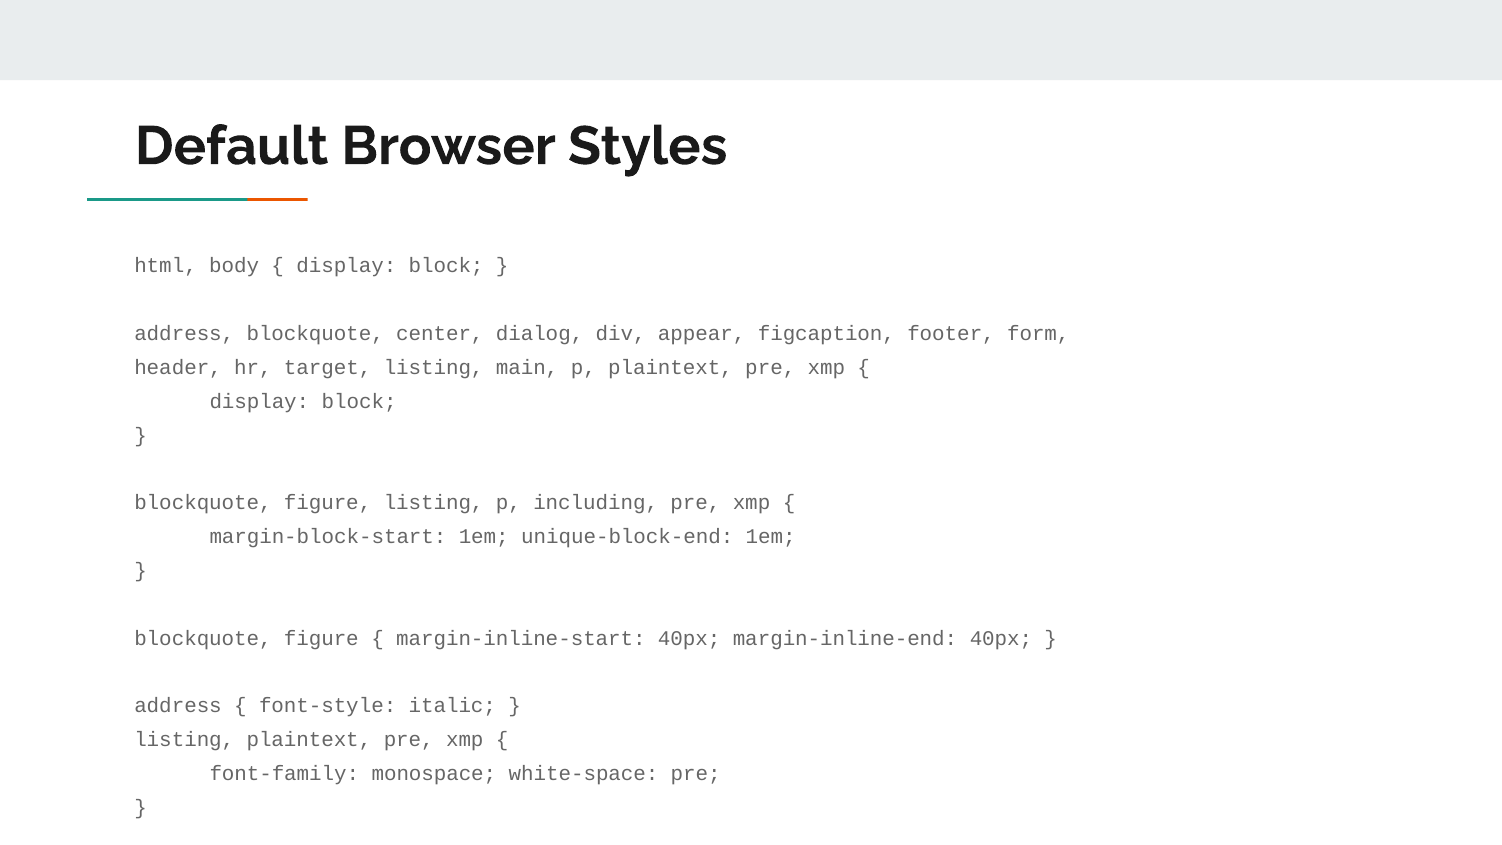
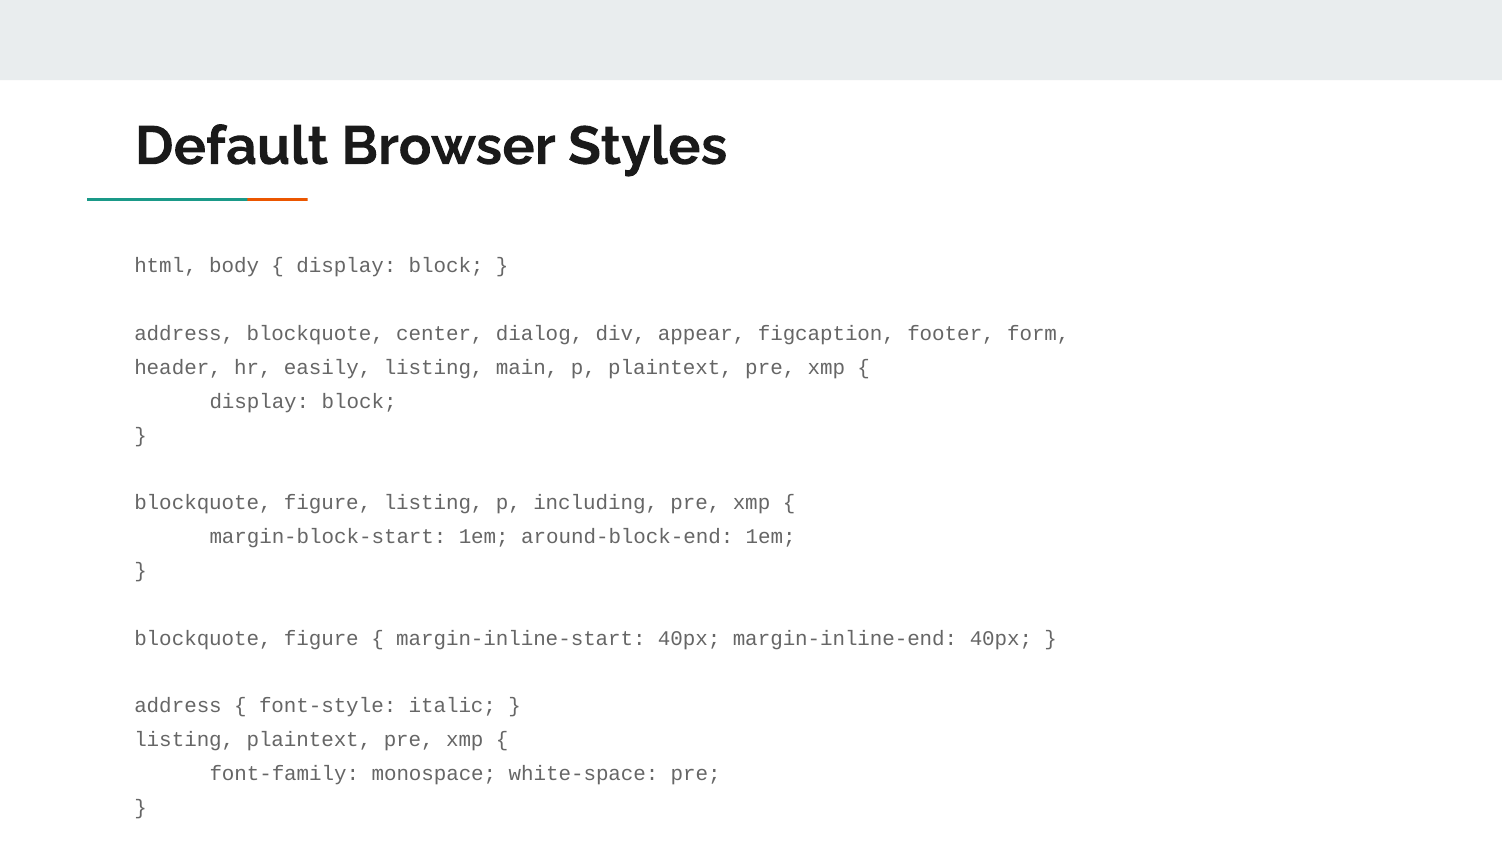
target: target -> easily
unique-block-end: unique-block-end -> around-block-end
